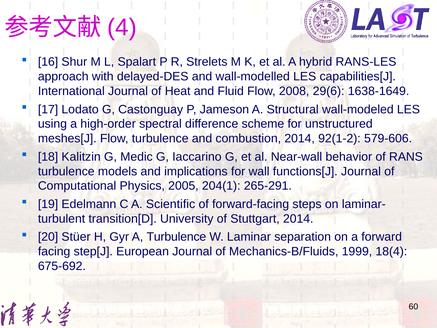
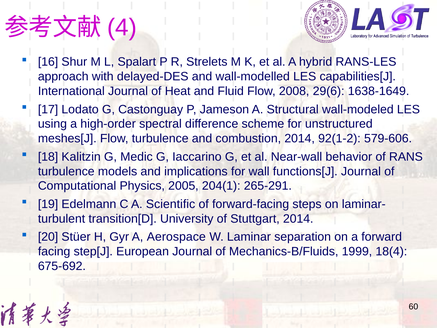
A Turbulence: Turbulence -> Aerospace
